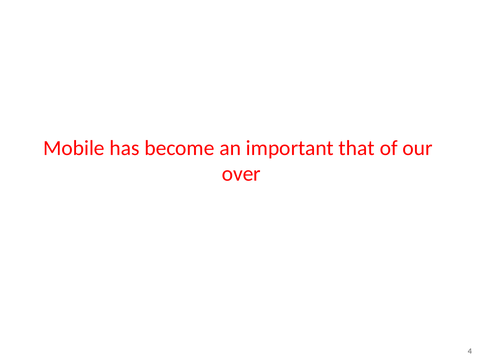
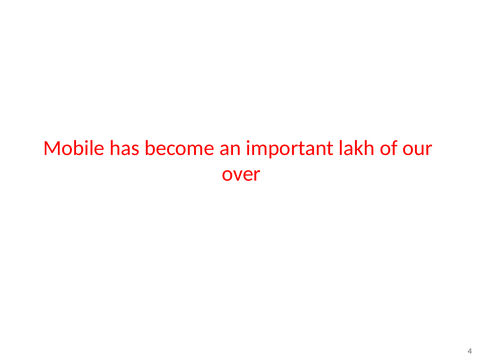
that: that -> lakh
